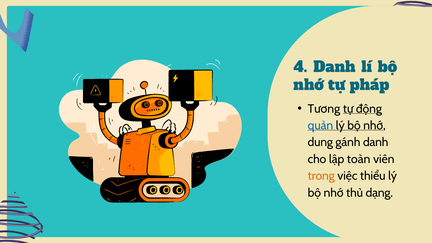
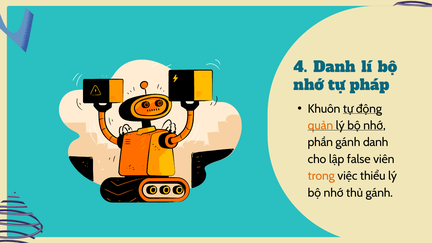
Tương: Tương -> Khuôn
quản colour: blue -> orange
dung: dung -> phần
toàn: toàn -> false
thủ dạng: dạng -> gánh
